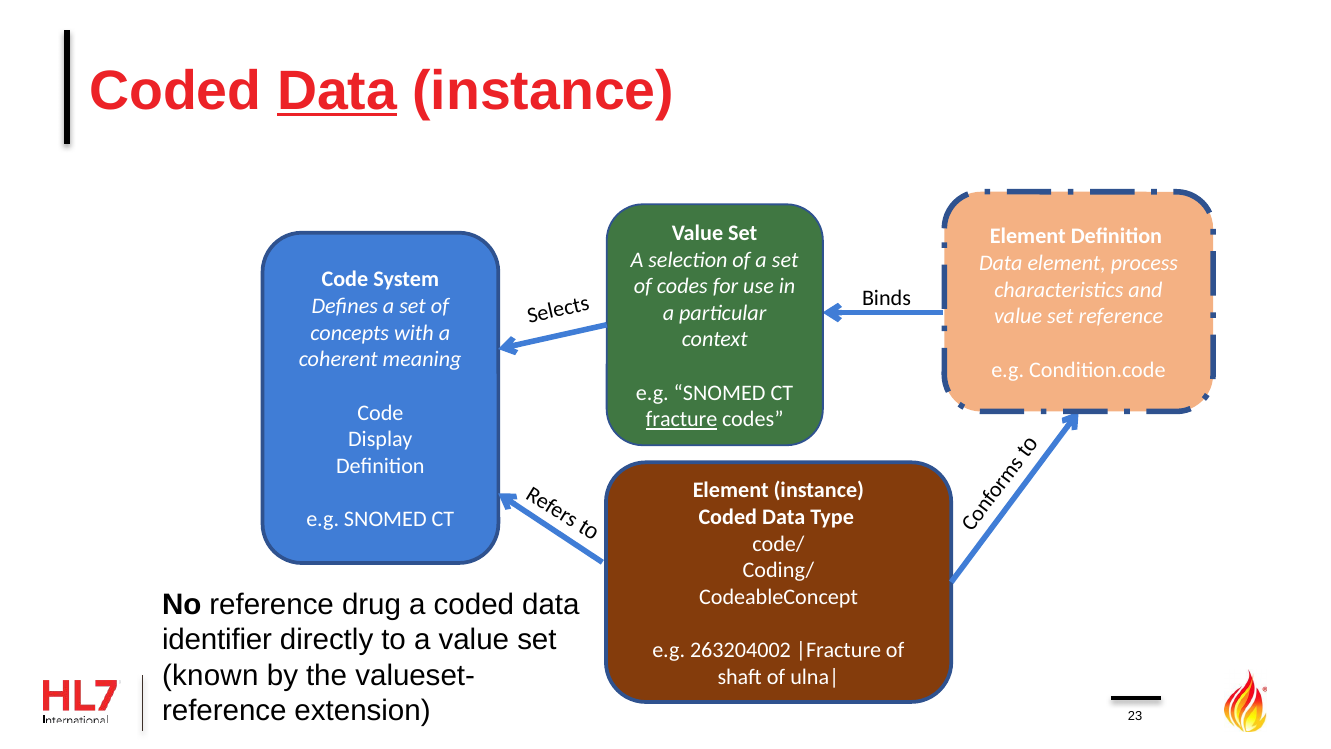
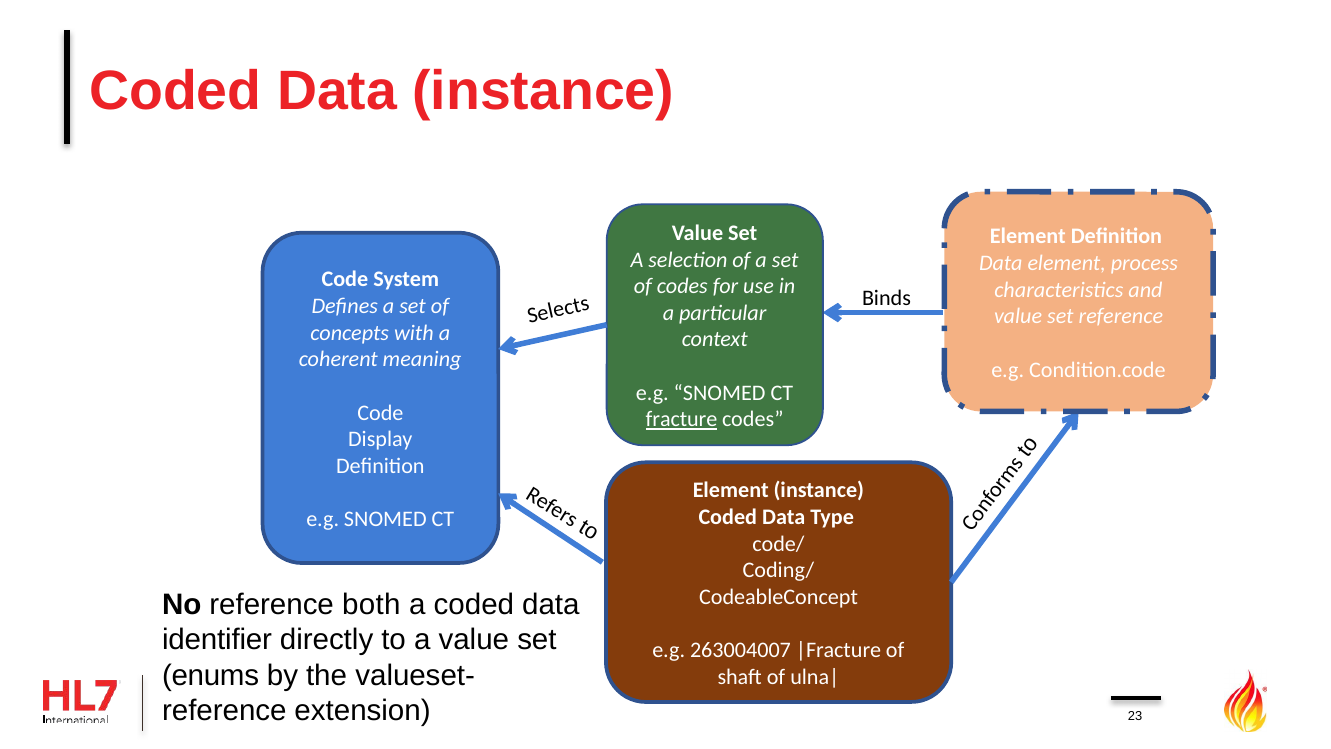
Data at (337, 91) underline: present -> none
drug: drug -> both
263204002: 263204002 -> 263004007
known: known -> enums
